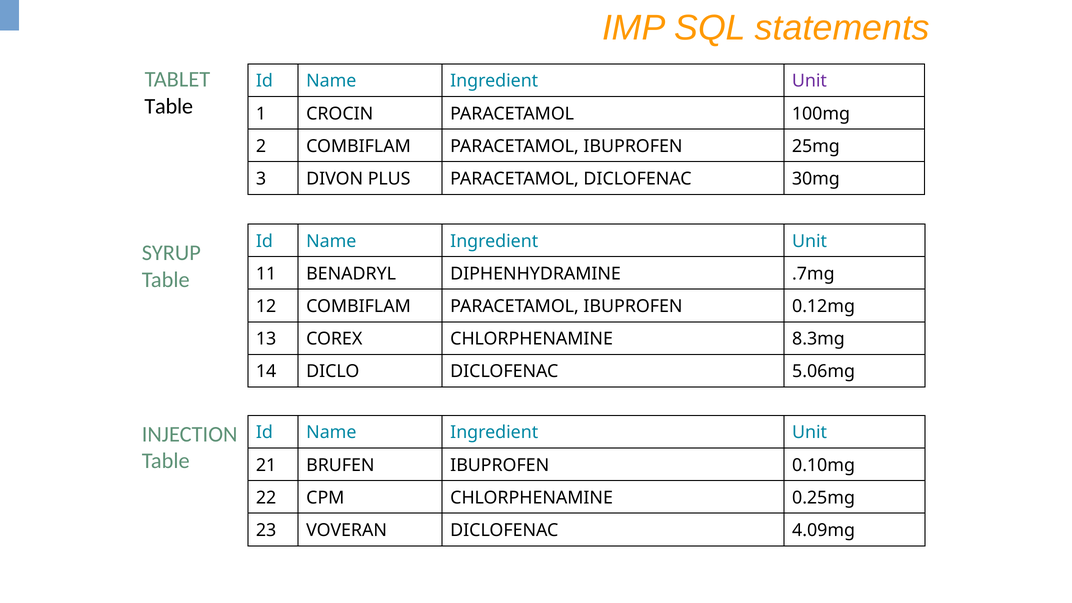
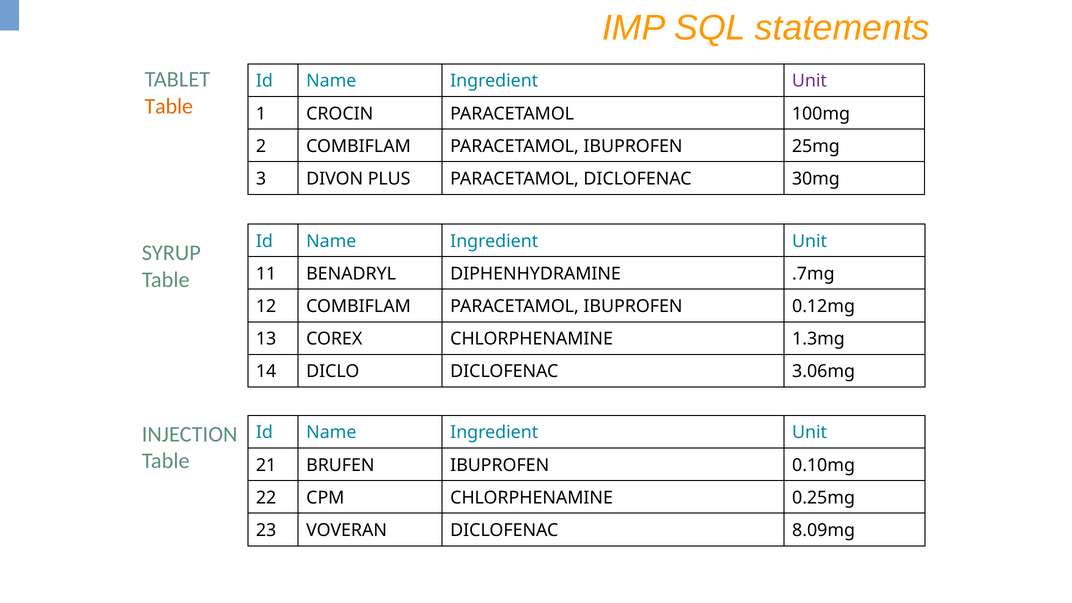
Table at (169, 106) colour: black -> orange
8.3mg: 8.3mg -> 1.3mg
5.06mg: 5.06mg -> 3.06mg
4.09mg: 4.09mg -> 8.09mg
